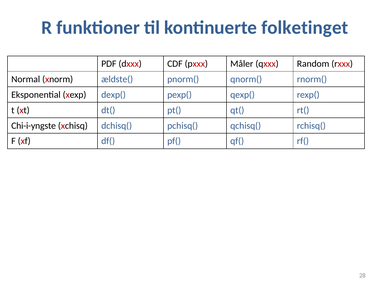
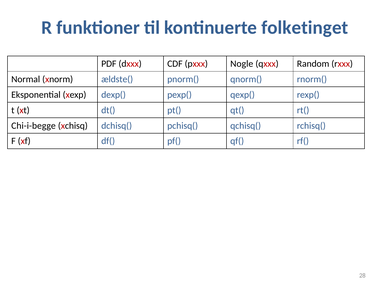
Måler: Måler -> Nogle
Chi-i-yngste: Chi-i-yngste -> Chi-i-begge
